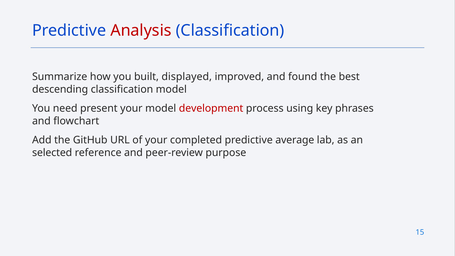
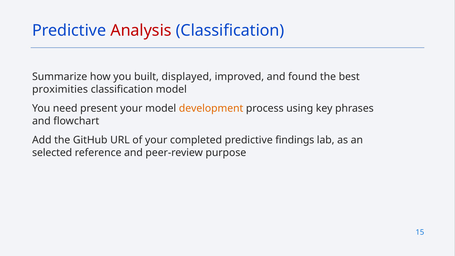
descending: descending -> proximities
development colour: red -> orange
average: average -> findings
